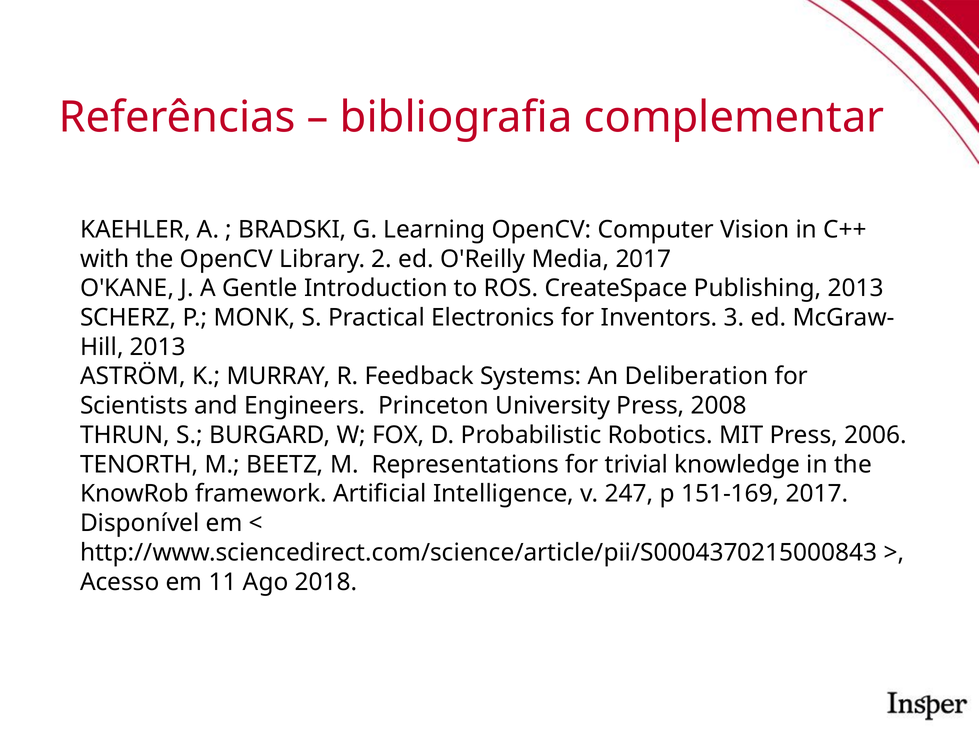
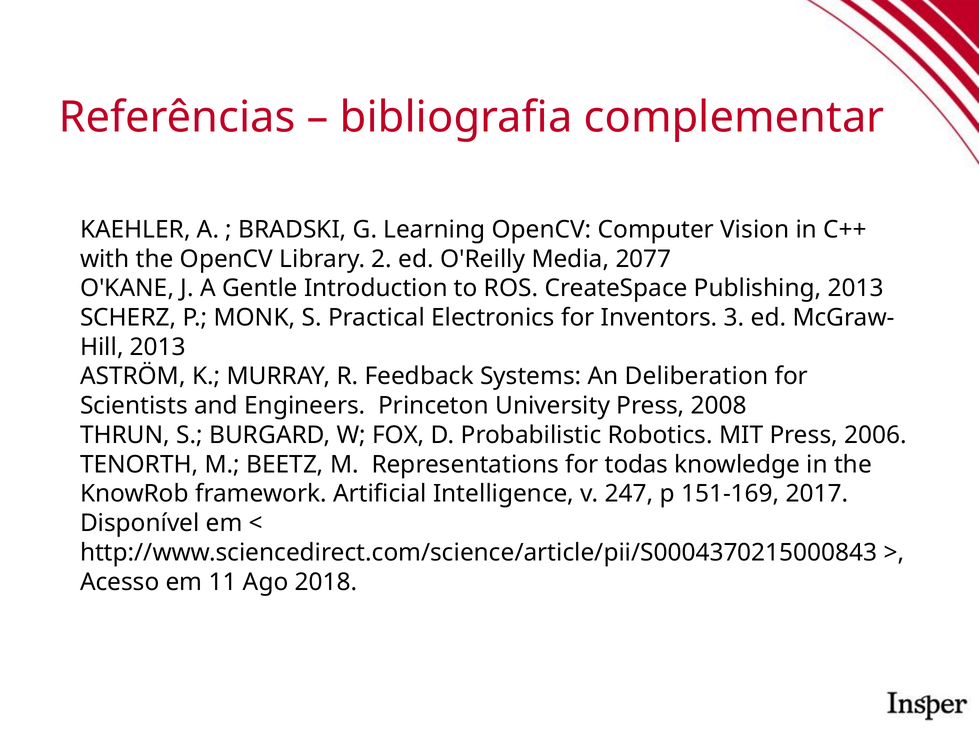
Media 2017: 2017 -> 2077
trivial: trivial -> todas
